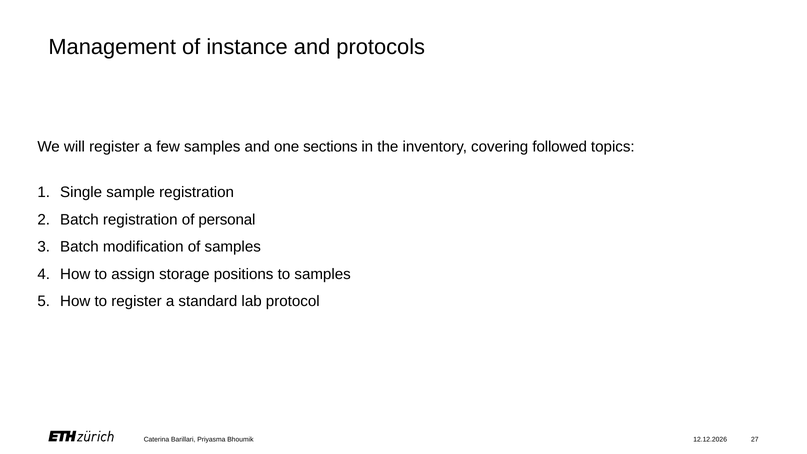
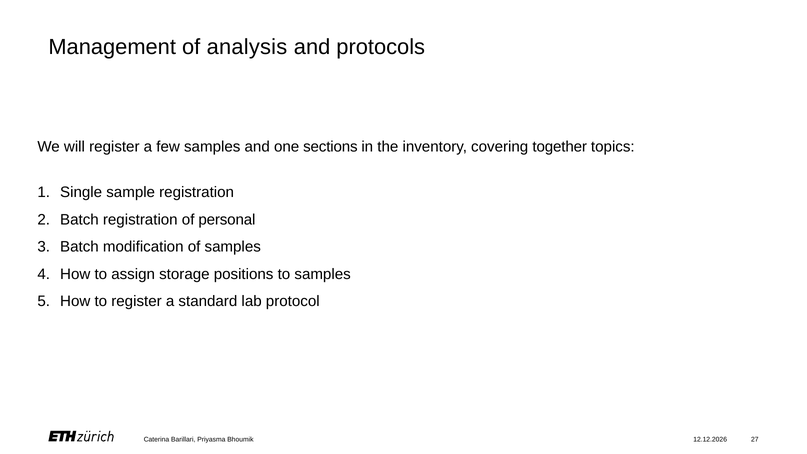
instance: instance -> analysis
followed: followed -> together
